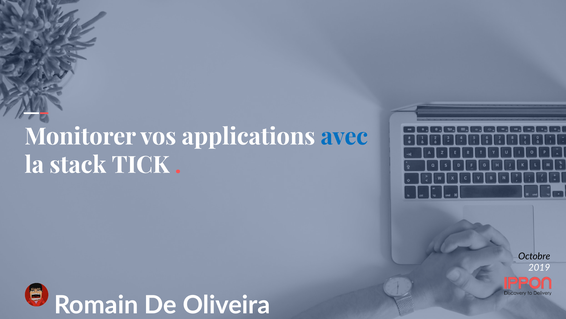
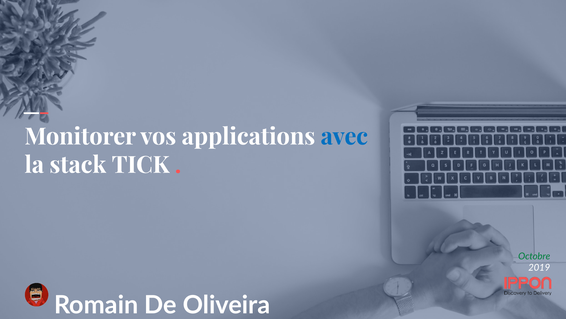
Octobre colour: black -> green
